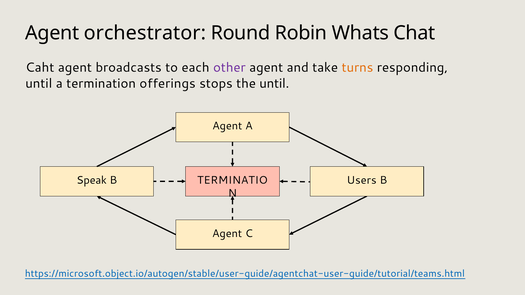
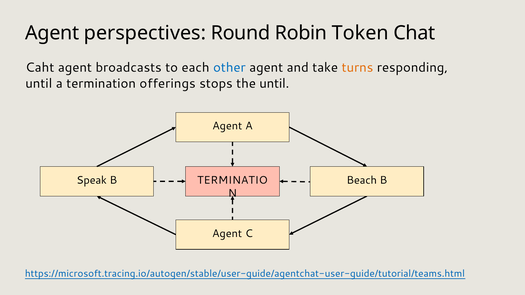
orchestrator: orchestrator -> perspectives
Whats: Whats -> Token
other colour: purple -> blue
Users: Users -> Beach
https://microsoft.object.io/autogen/stable/user-guide/agentchat-user-guide/tutorial/teams.html: https://microsoft.object.io/autogen/stable/user-guide/agentchat-user-guide/tutorial/teams.html -> https://microsoft.tracing.io/autogen/stable/user-guide/agentchat-user-guide/tutorial/teams.html
